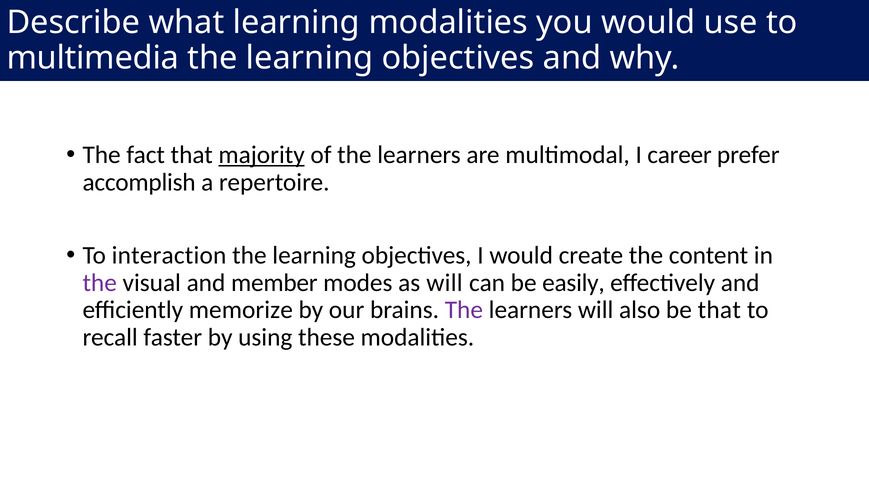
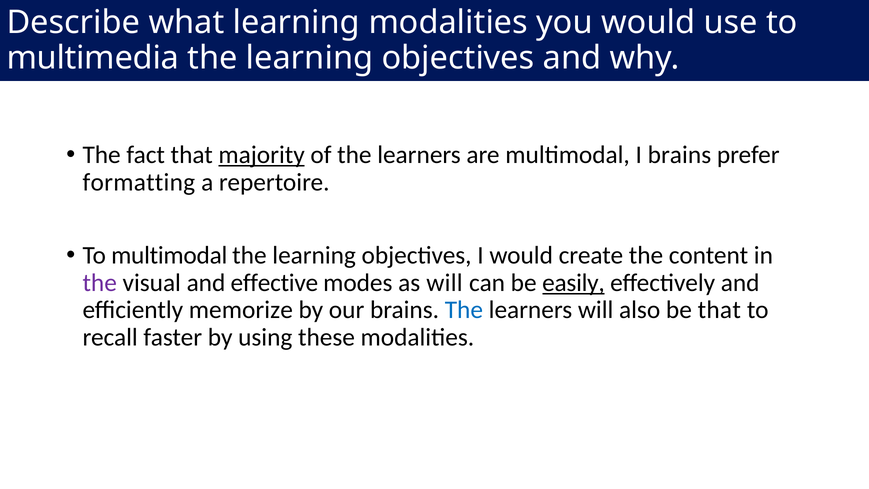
I career: career -> brains
accomplish: accomplish -> formatting
To interaction: interaction -> multimodal
member: member -> effective
easily underline: none -> present
The at (464, 310) colour: purple -> blue
